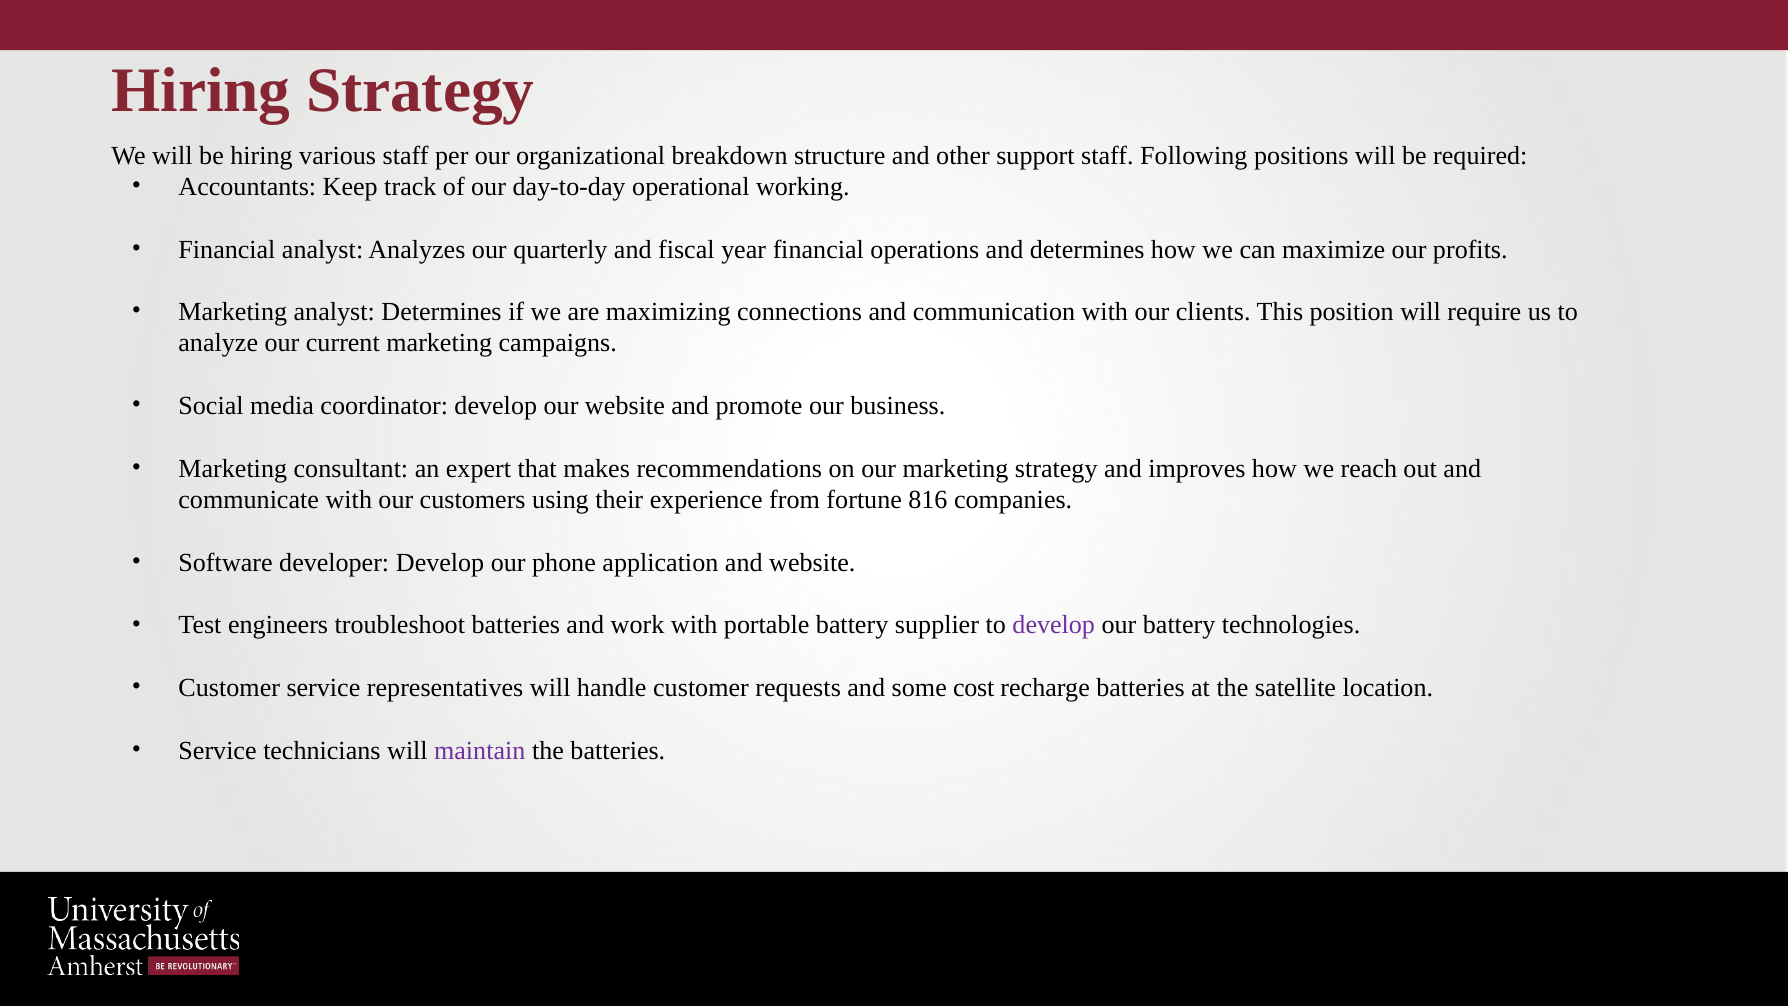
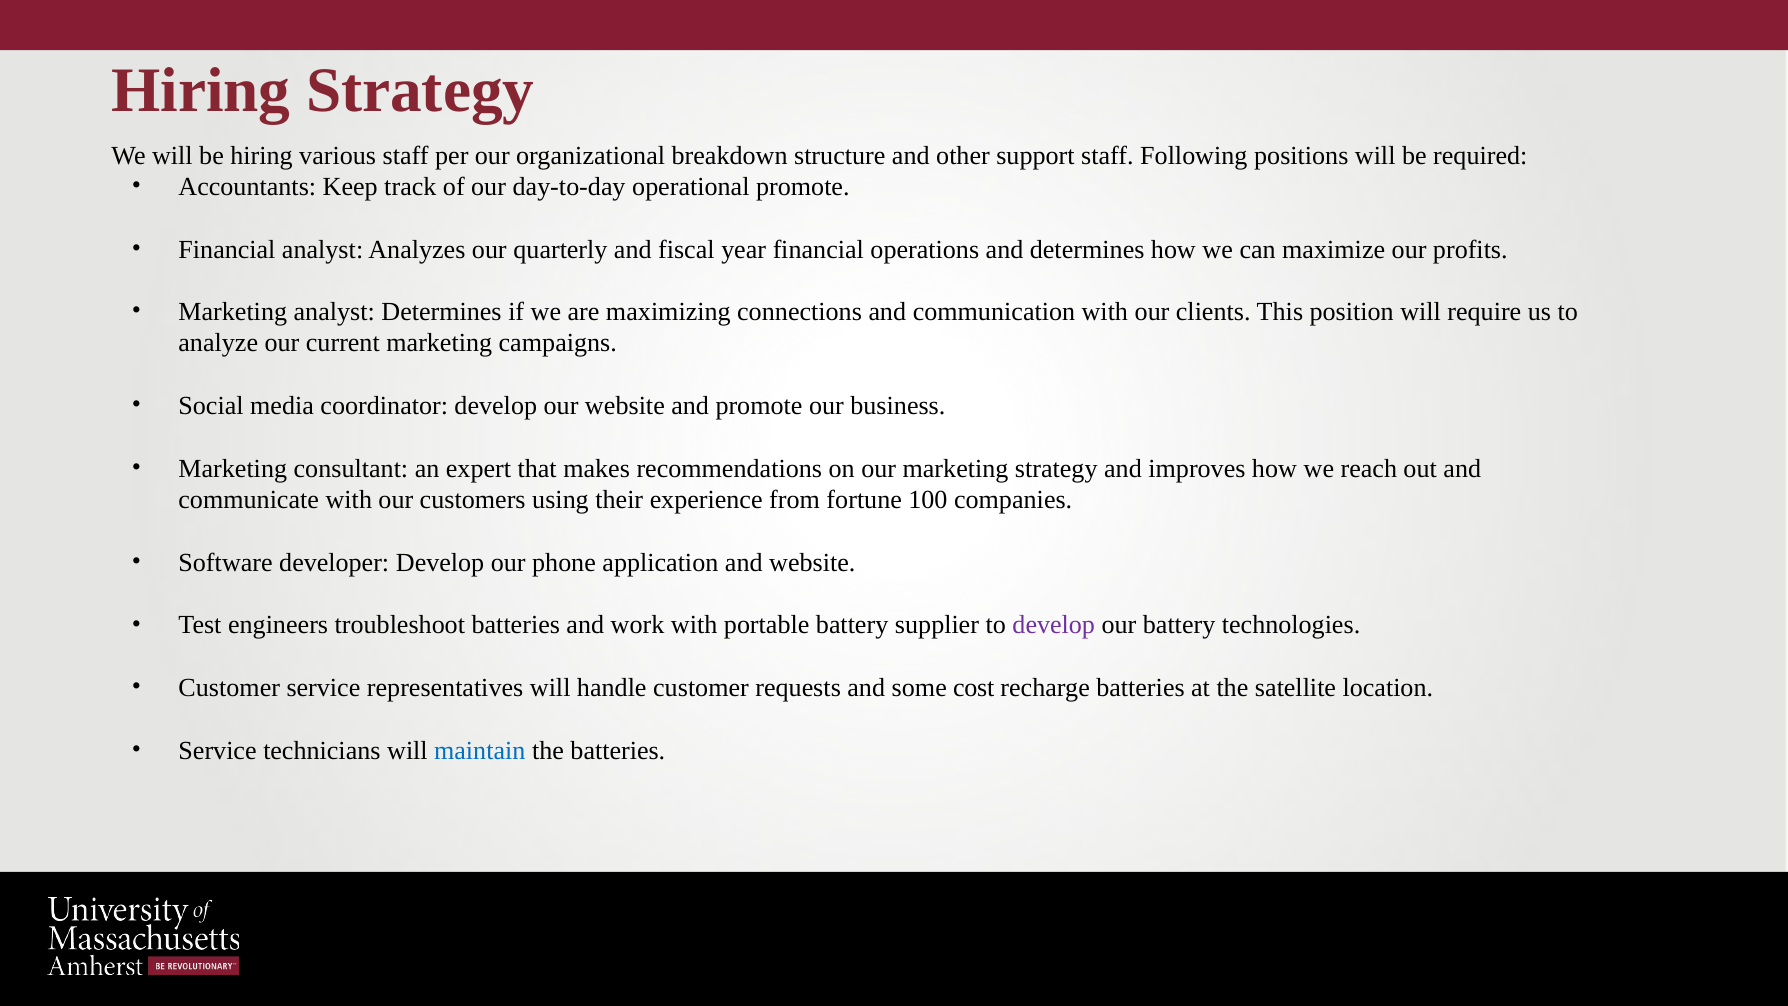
operational working: working -> promote
816: 816 -> 100
maintain colour: purple -> blue
